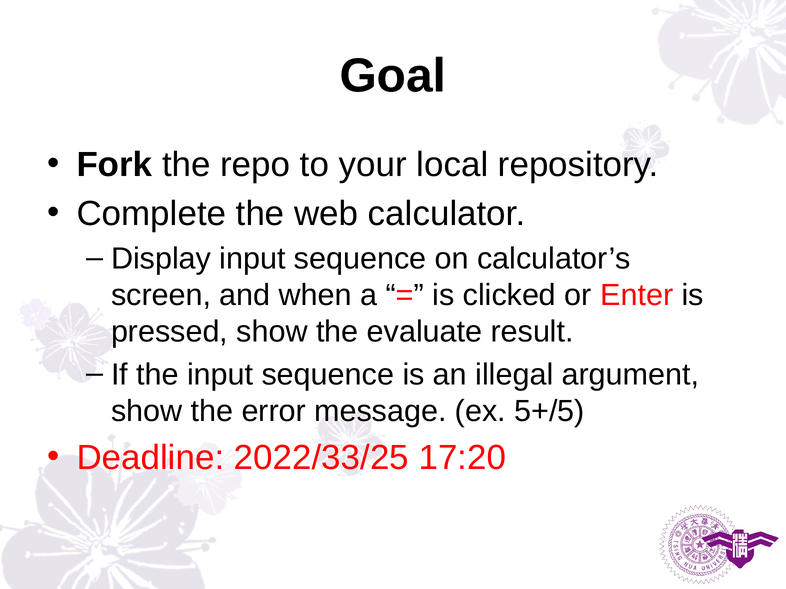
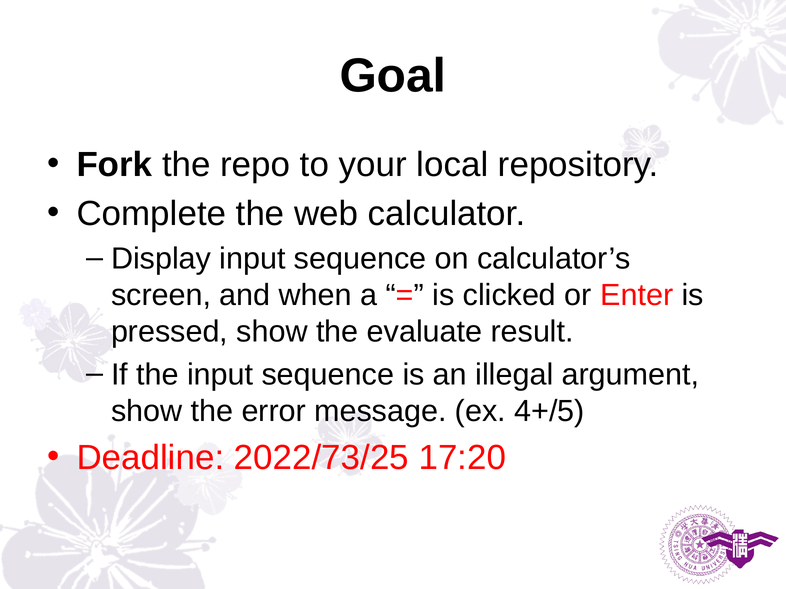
5+/5: 5+/5 -> 4+/5
2022/33/25: 2022/33/25 -> 2022/73/25
